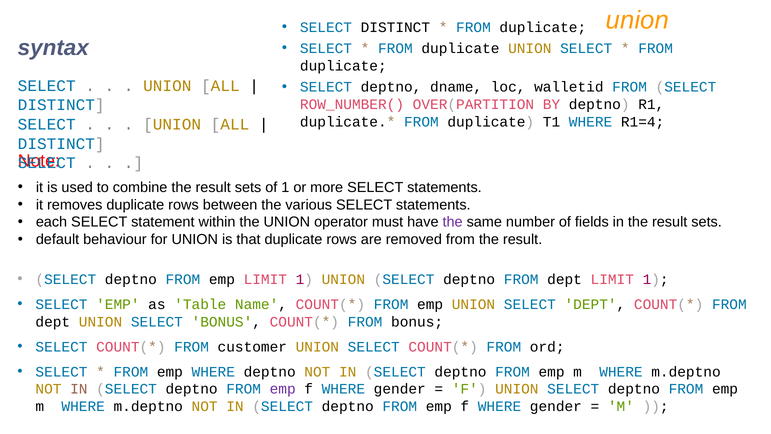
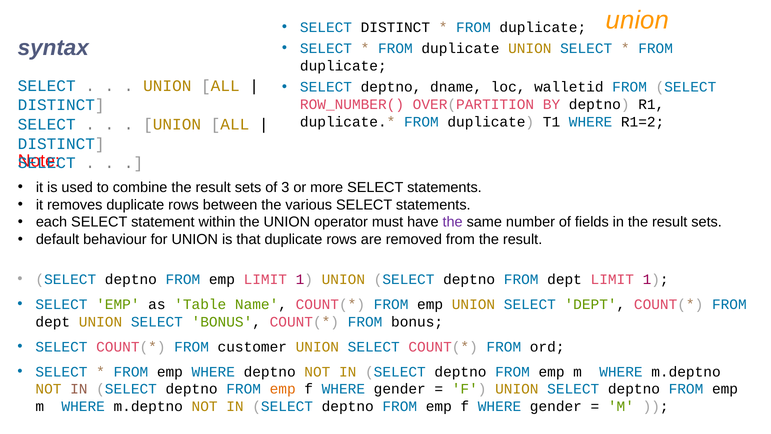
R1=4: R1=4 -> R1=2
of 1: 1 -> 3
emp at (283, 389) colour: purple -> orange
